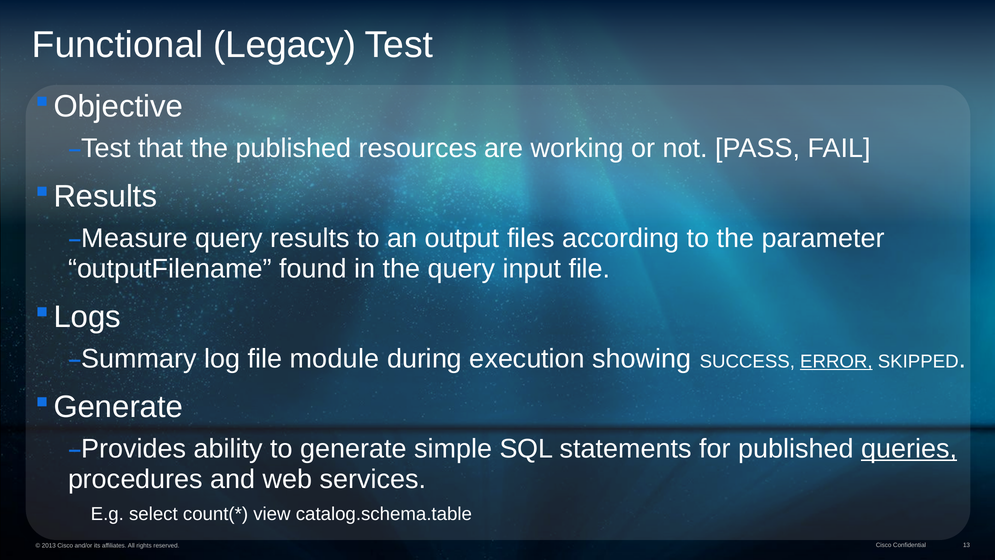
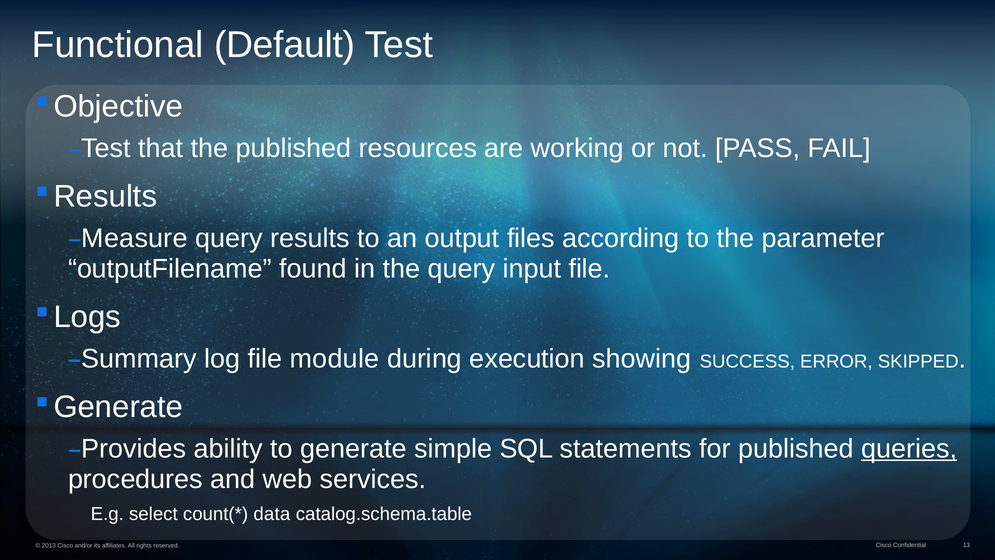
Legacy: Legacy -> Default
ERROR underline: present -> none
view: view -> data
